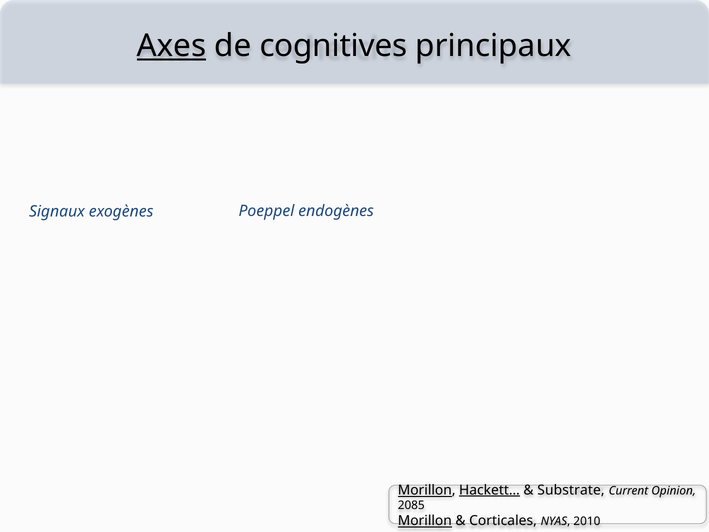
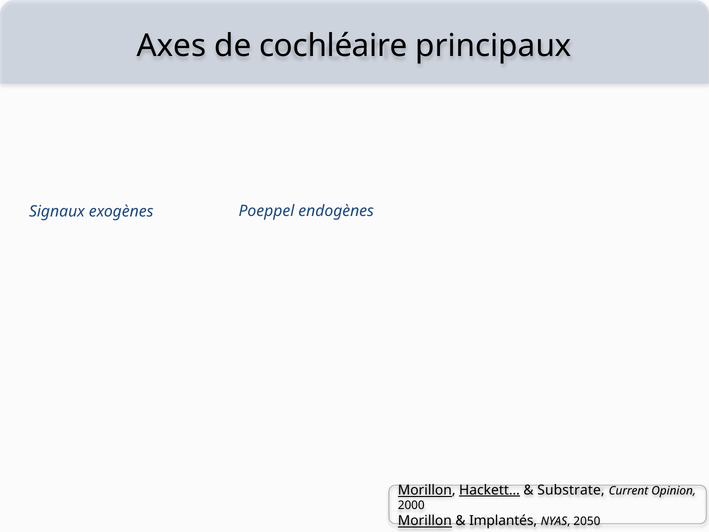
Axes underline: present -> none
cognitives: cognitives -> cochléaire
2085: 2085 -> 2000
Corticales: Corticales -> Implantés
2010: 2010 -> 2050
